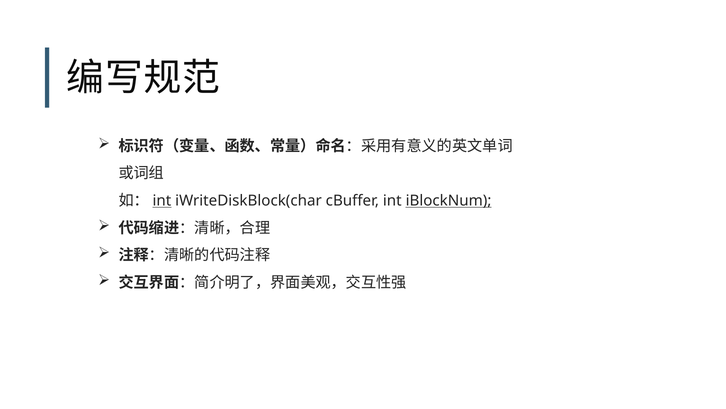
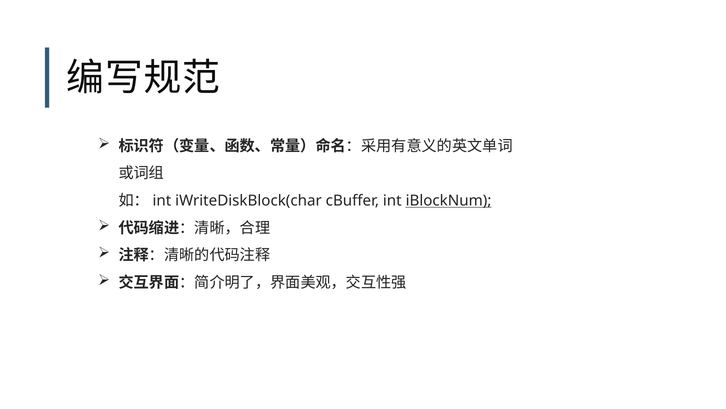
int at (162, 200) underline: present -> none
